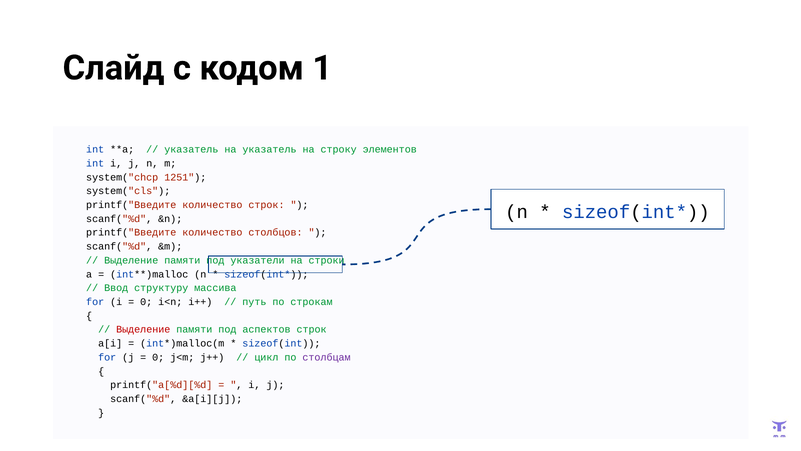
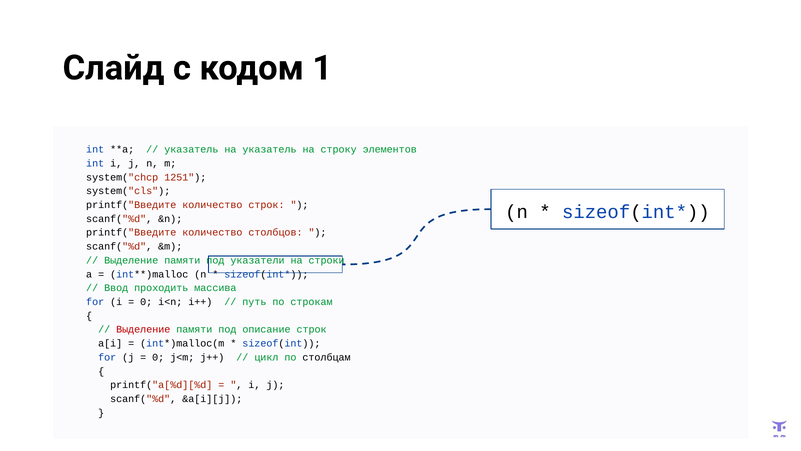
структуру: структуру -> проходить
аспектов: аспектов -> описание
столбцам colour: purple -> black
